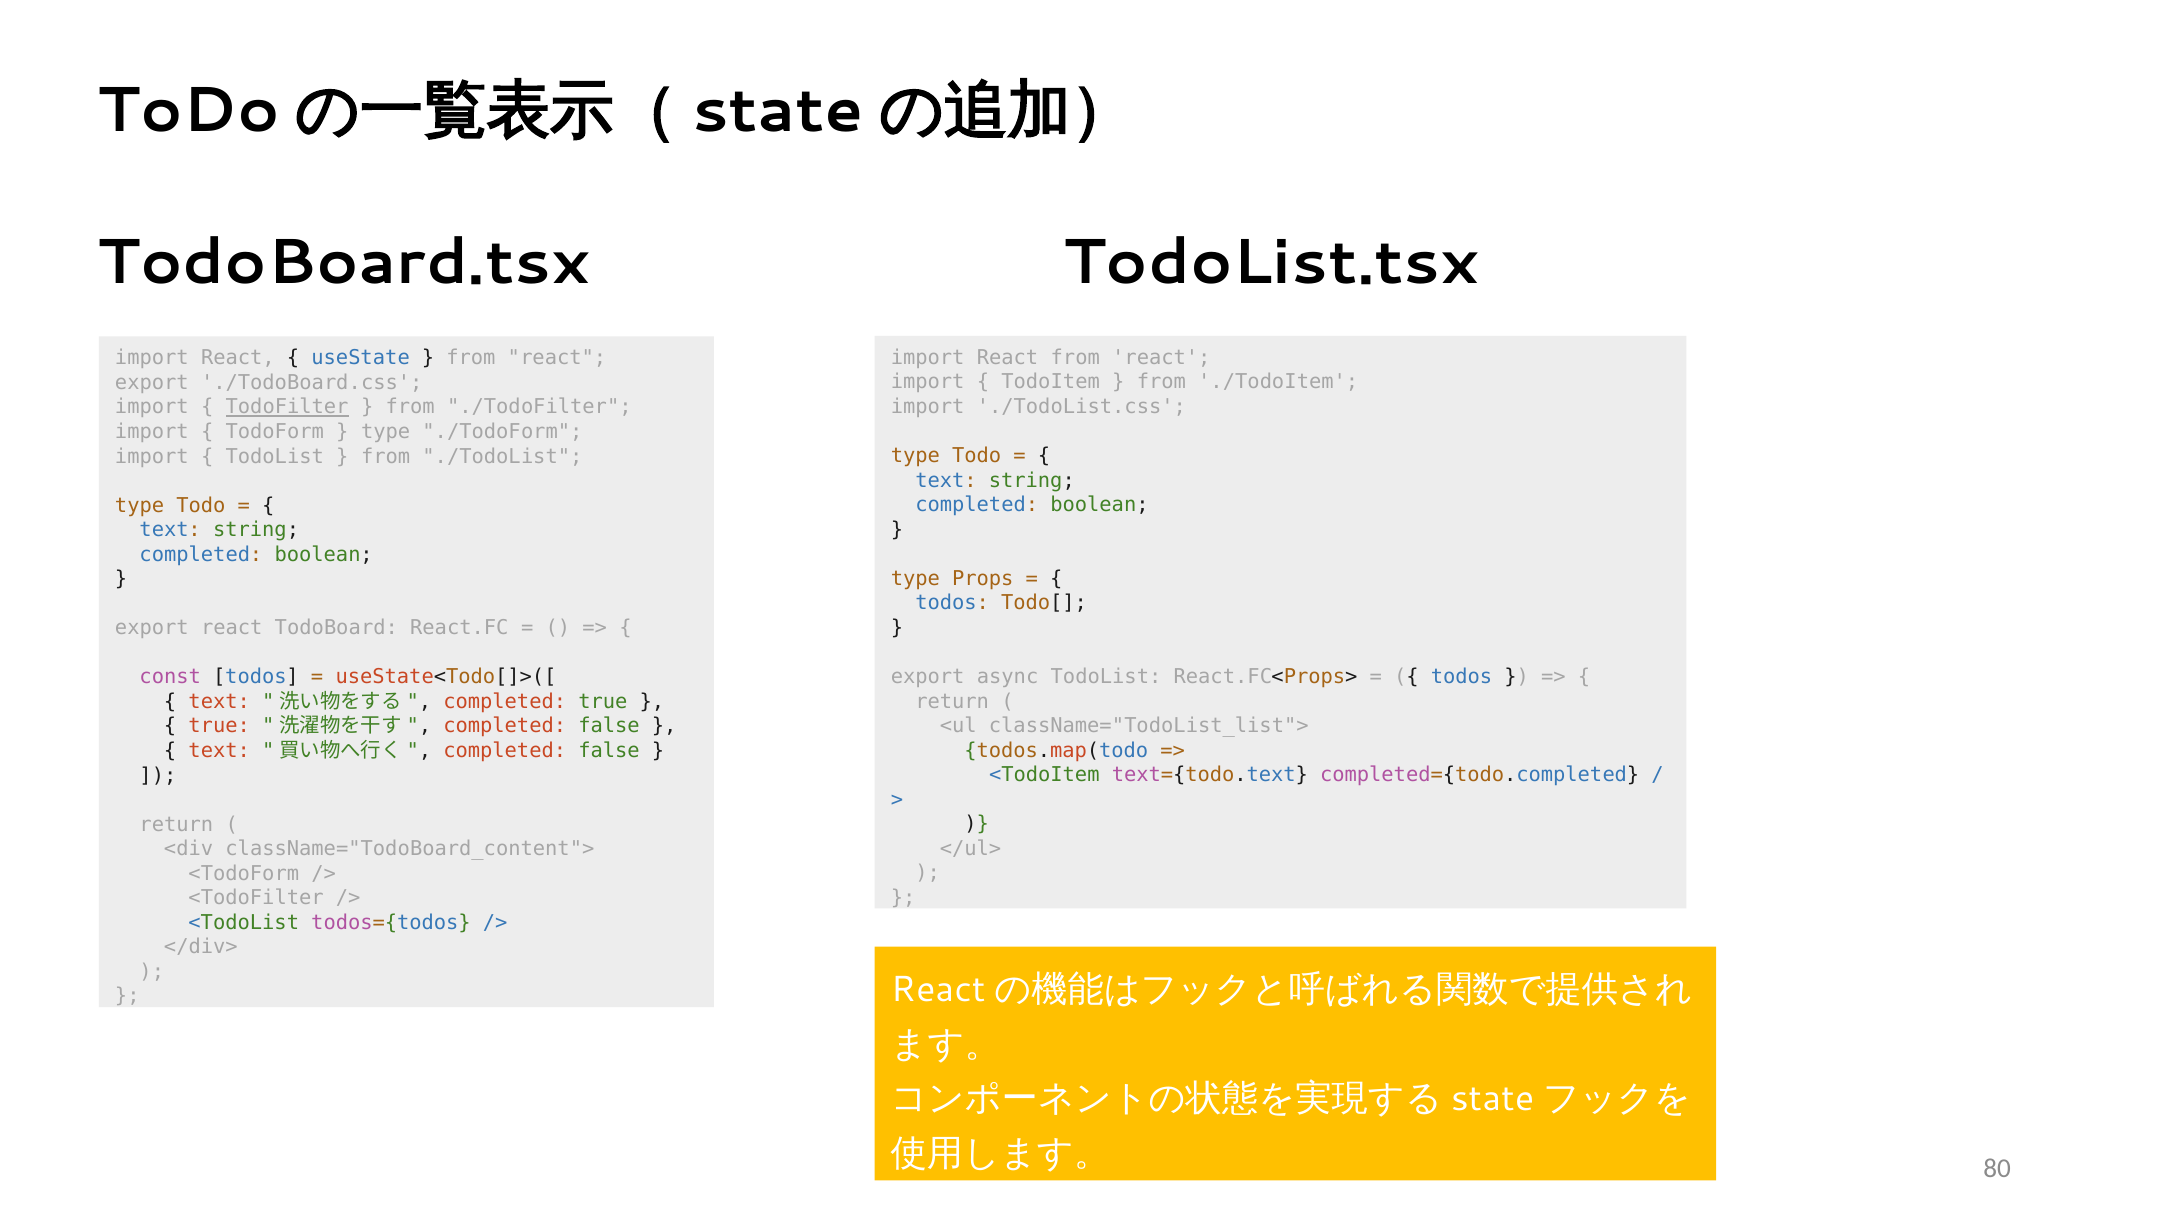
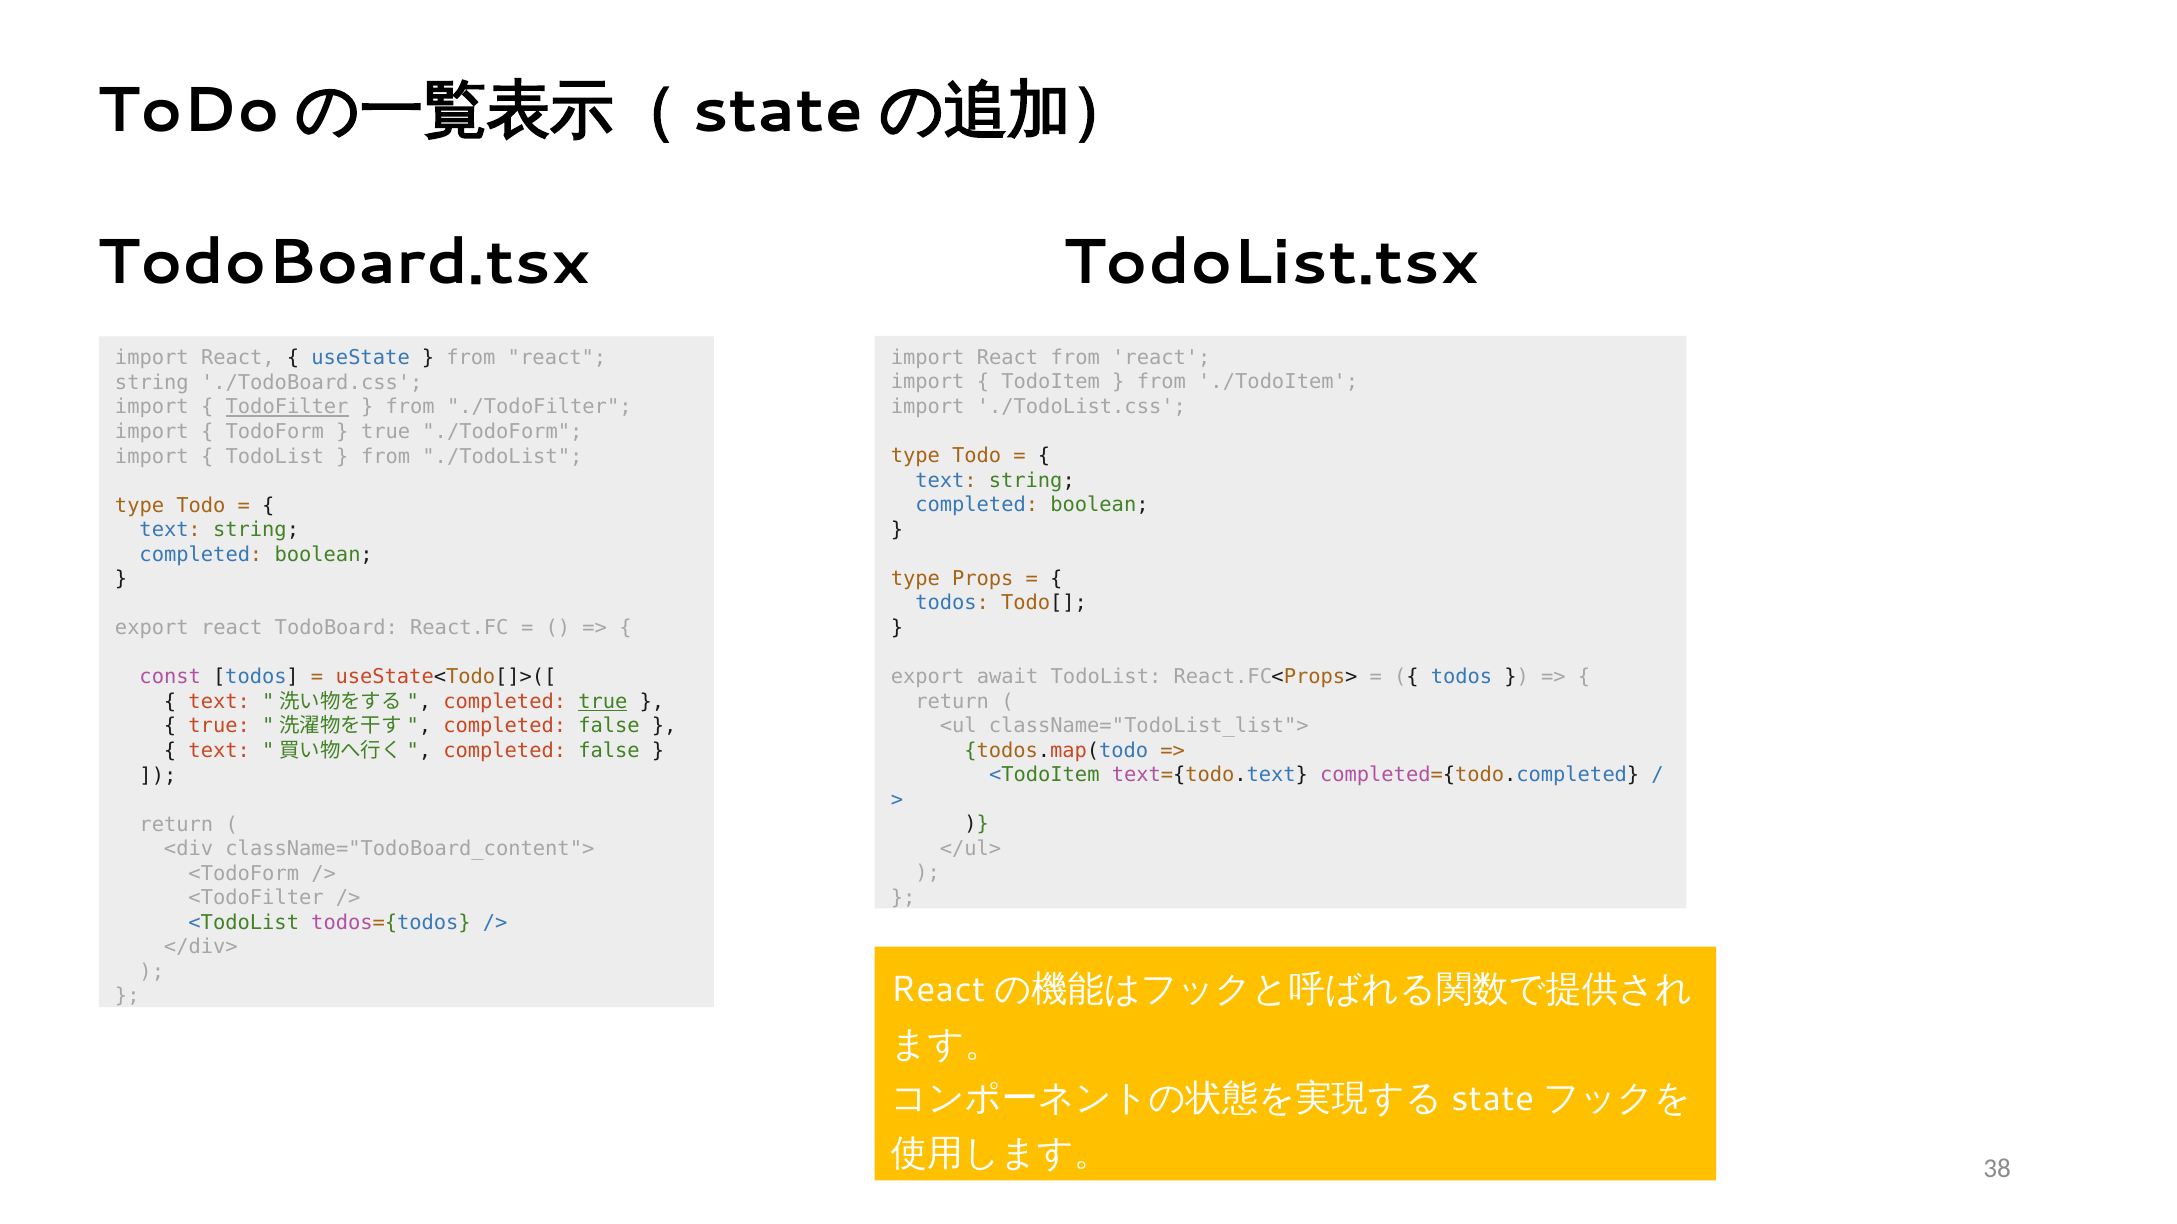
export at (152, 383): export -> string
type at (386, 432): type -> true
async: async -> await
true at (603, 702) underline: none -> present
80: 80 -> 38
